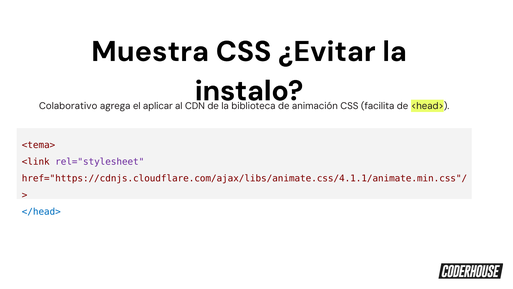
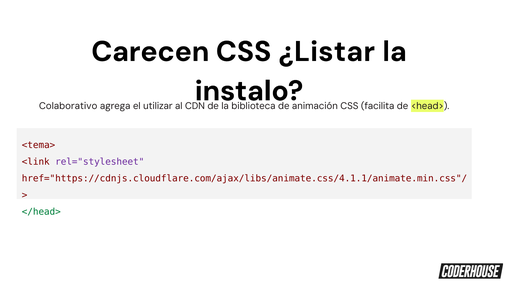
Muestra: Muestra -> Carecen
¿Evitar: ¿Evitar -> ¿Listar
aplicar: aplicar -> utilizar
</head> colour: blue -> green
